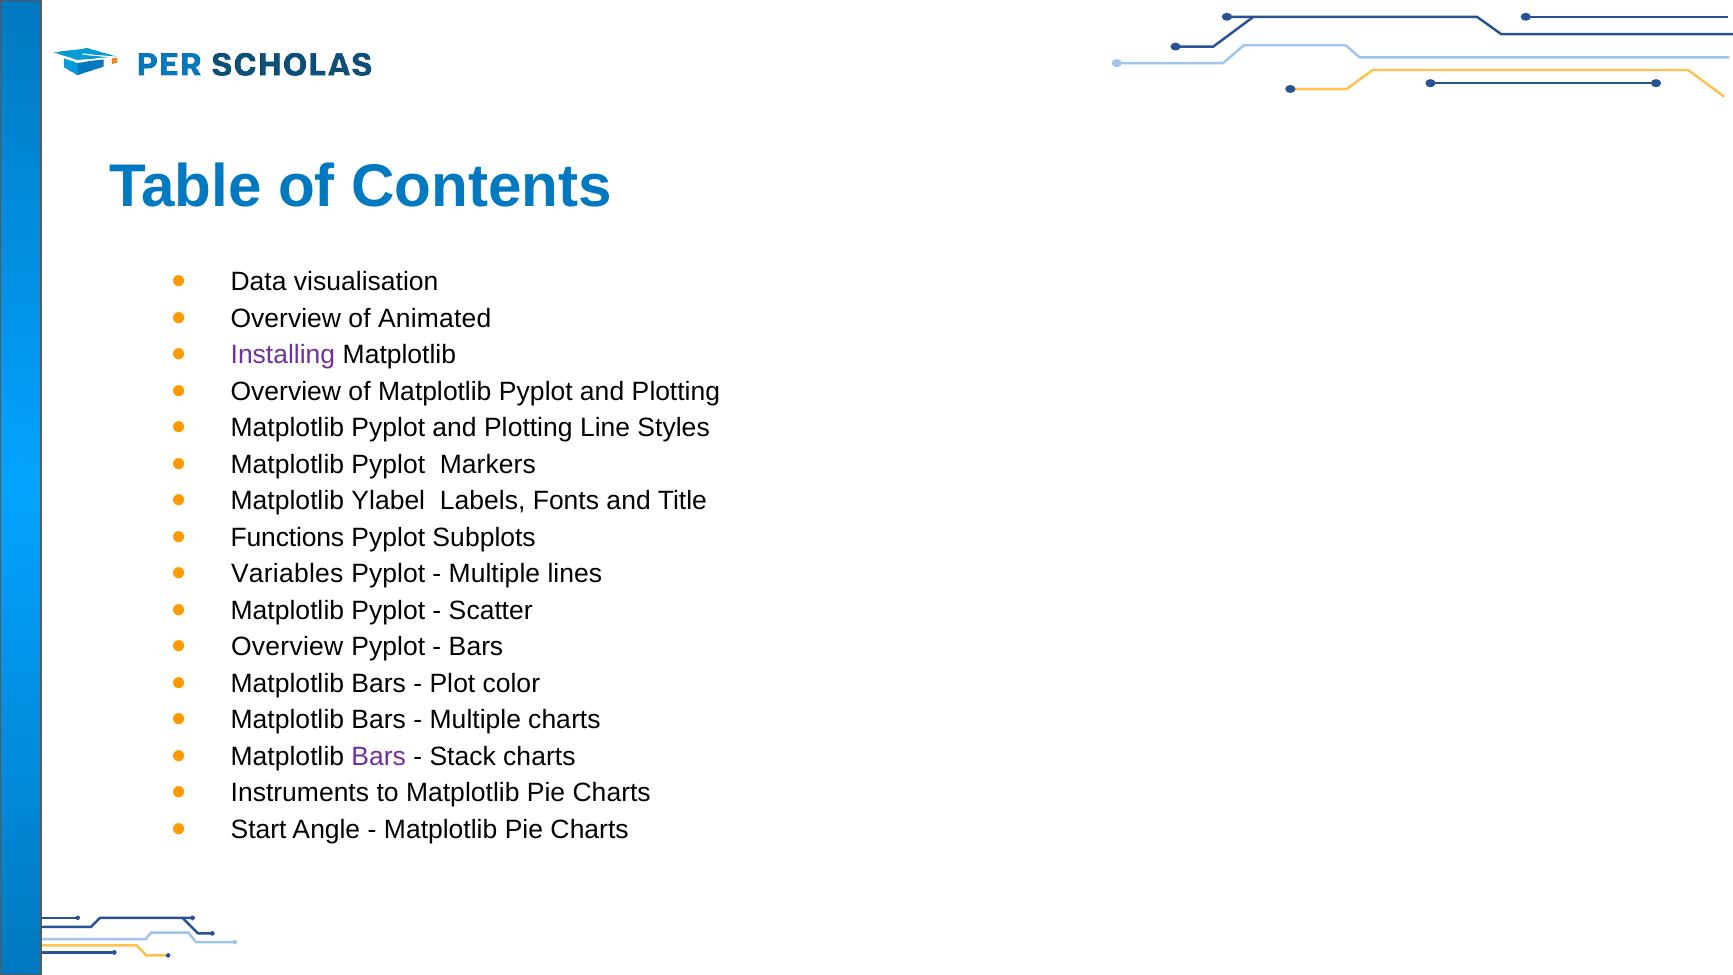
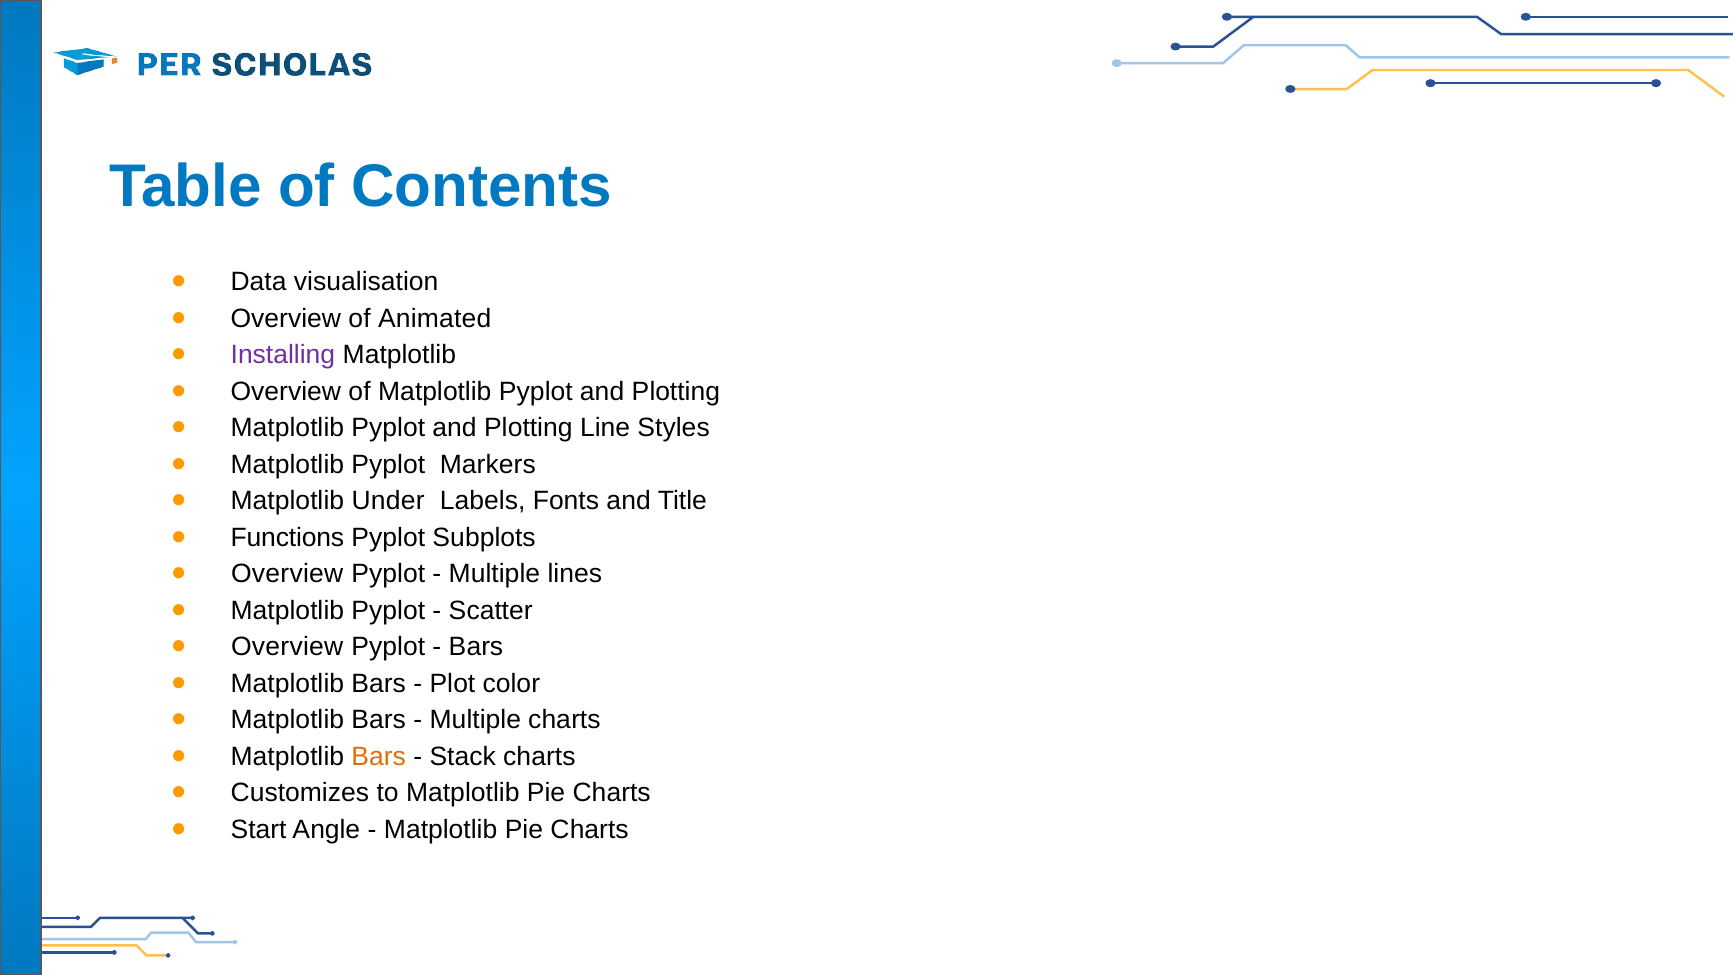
Ylabel: Ylabel -> Under
Variables at (287, 574): Variables -> Overview
Bars at (379, 756) colour: purple -> orange
Instruments: Instruments -> Customizes
